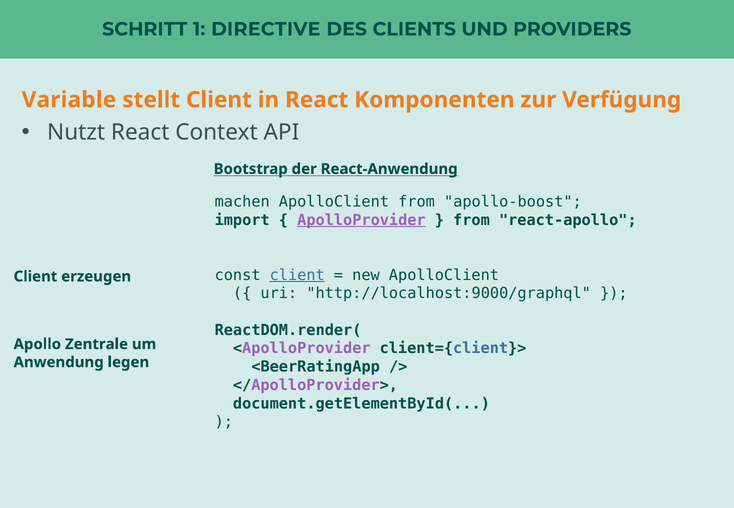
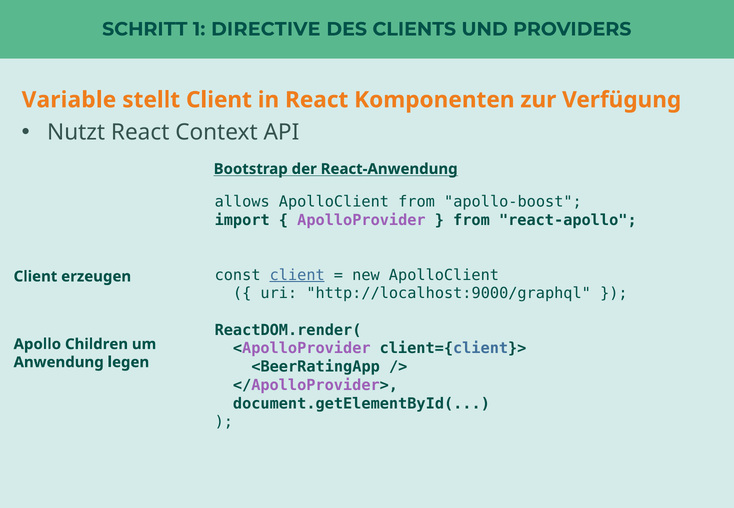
machen: machen -> allows
ApolloProvider underline: present -> none
Zentrale: Zentrale -> Children
